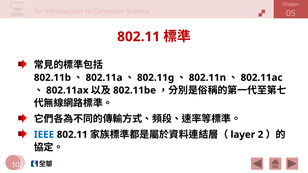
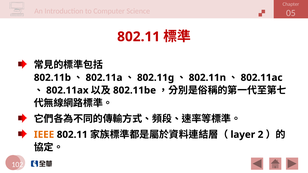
IEEE colour: blue -> orange
